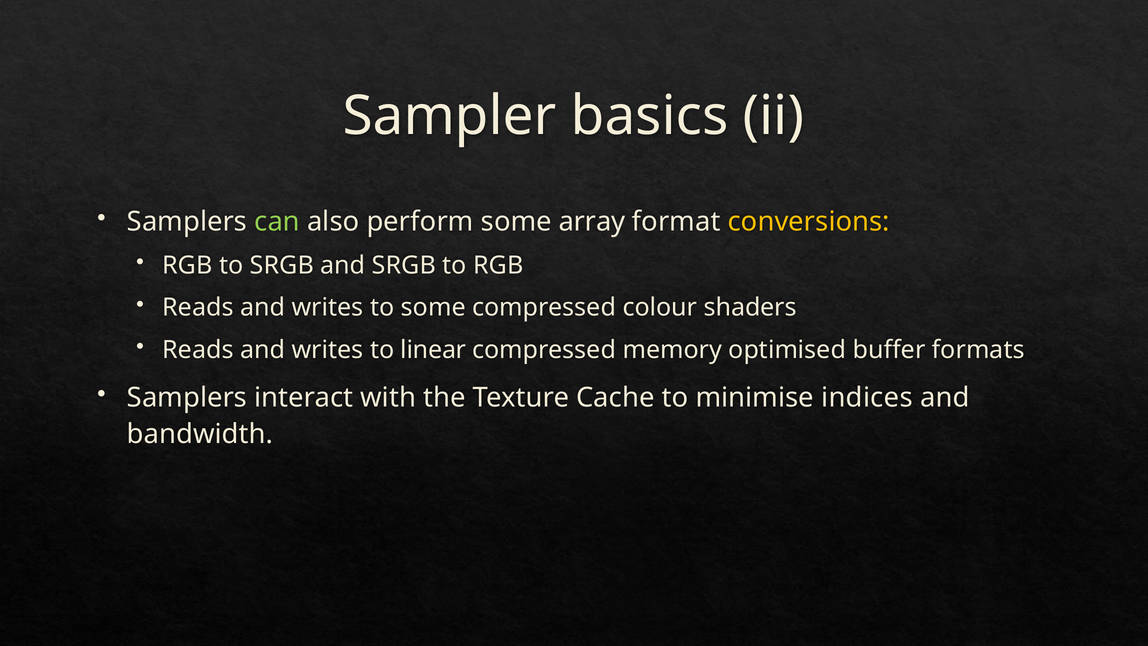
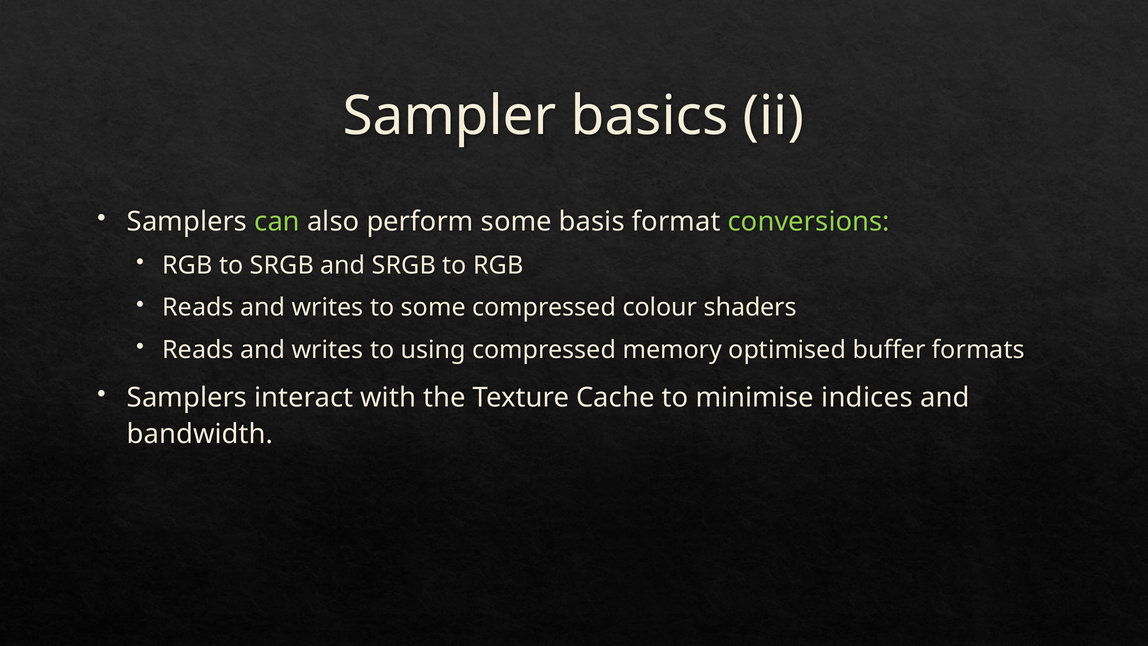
array: array -> basis
conversions colour: yellow -> light green
linear: linear -> using
